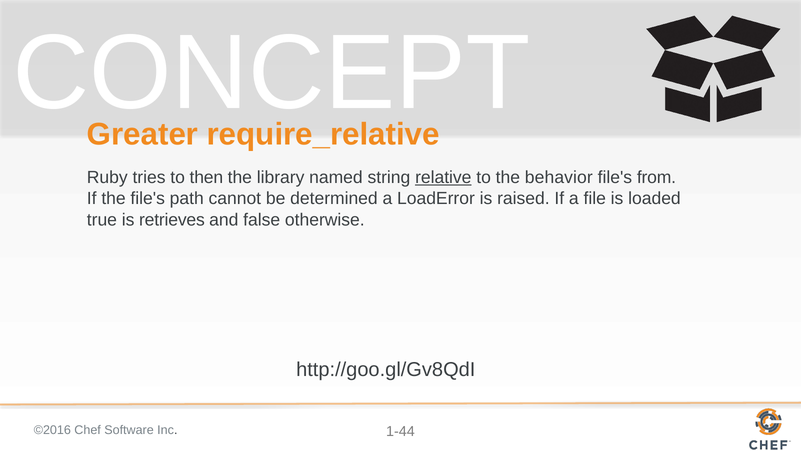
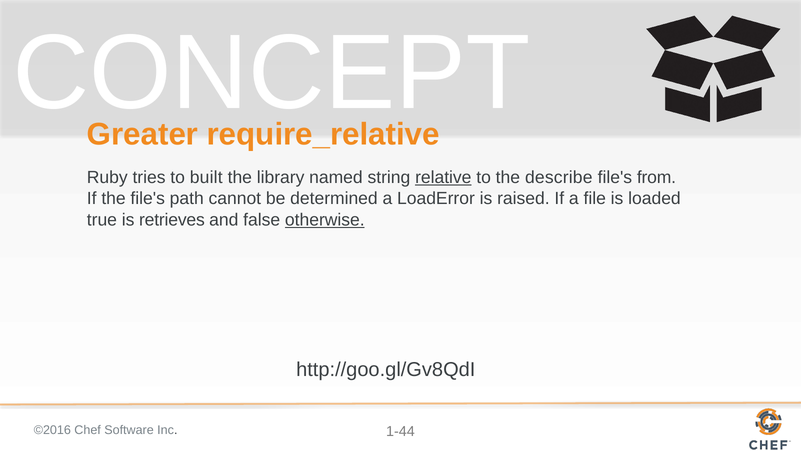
then: then -> built
behavior: behavior -> describe
otherwise underline: none -> present
